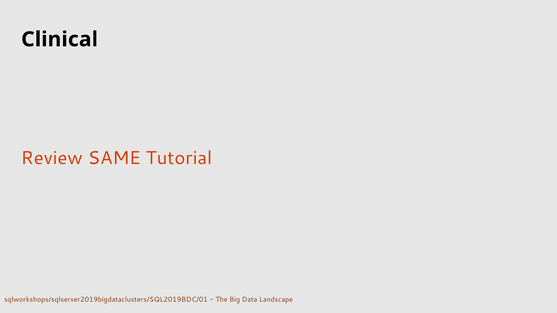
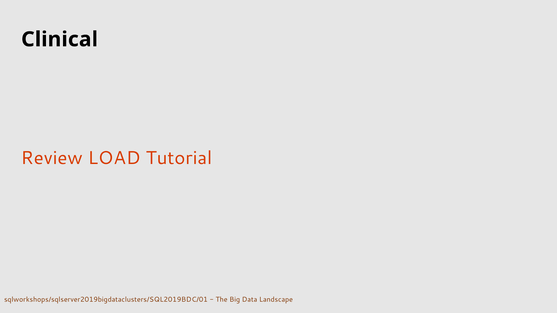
SAME: SAME -> LOAD
